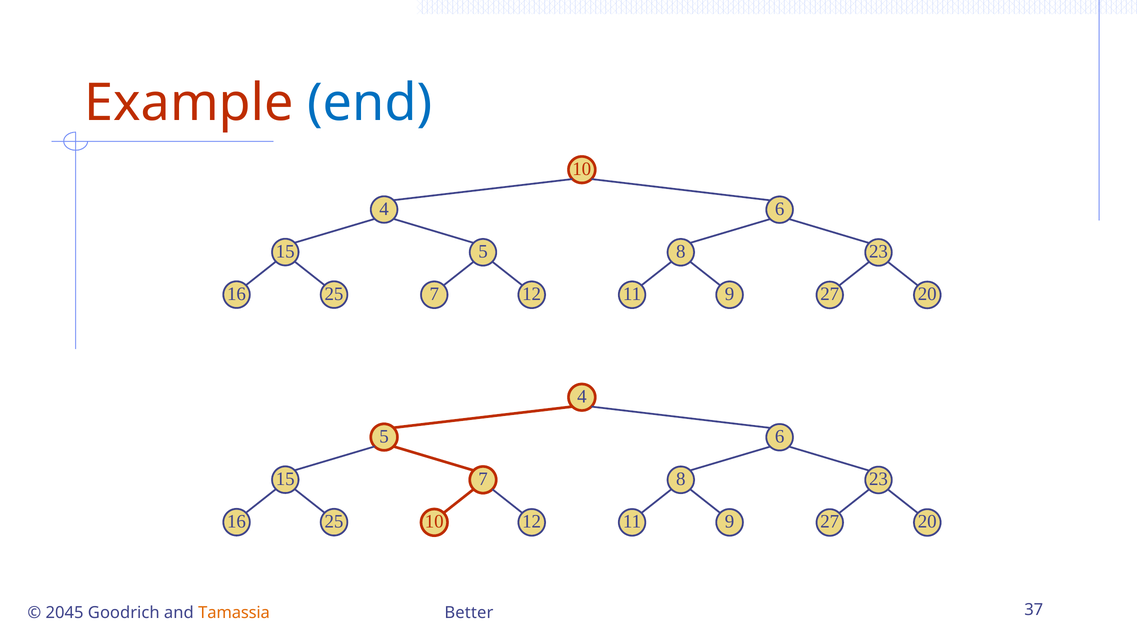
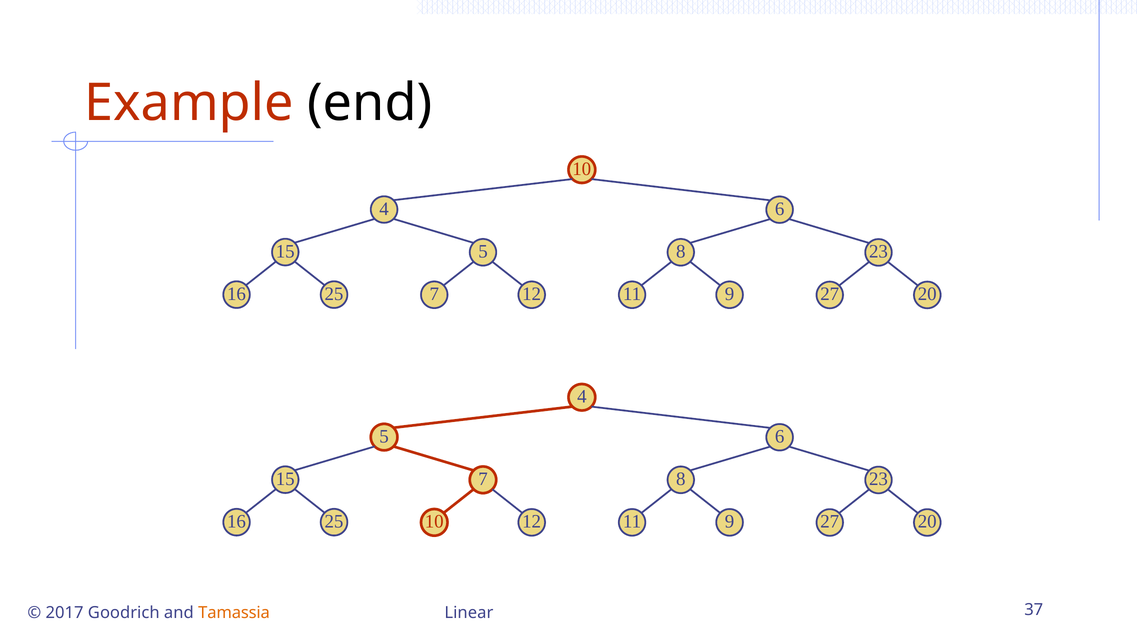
end colour: blue -> black
2045: 2045 -> 2017
Better: Better -> Linear
